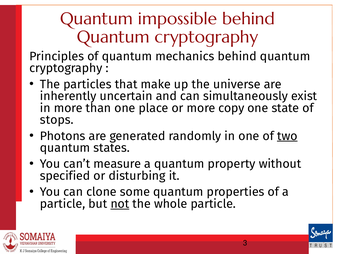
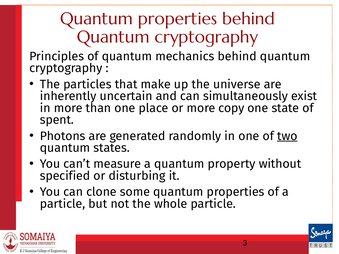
impossible at (177, 19): impossible -> properties
stops: stops -> spent
not underline: present -> none
